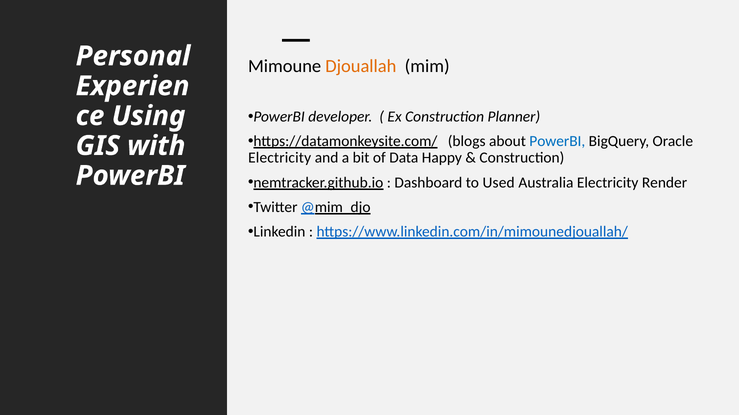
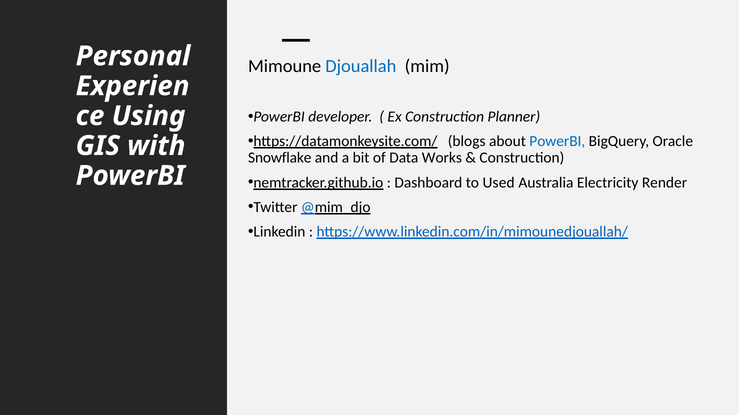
Djouallah colour: orange -> blue
Electricity at (280, 158): Electricity -> Snowflake
Happy: Happy -> Works
